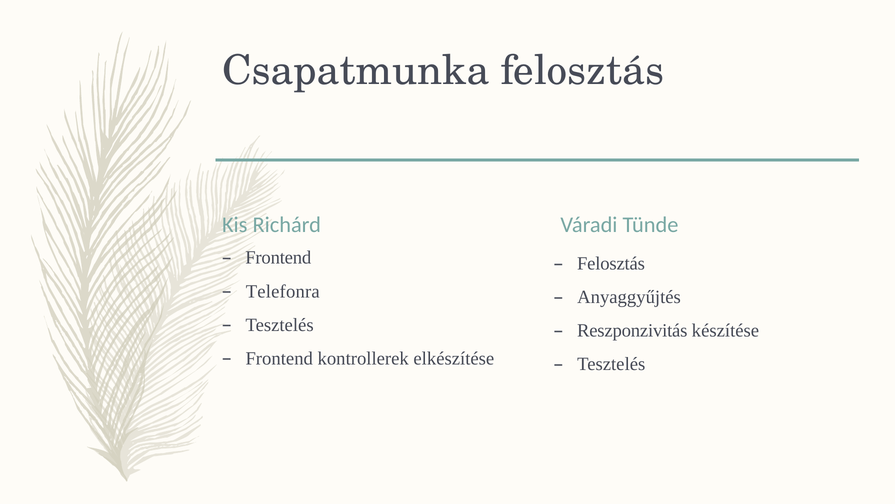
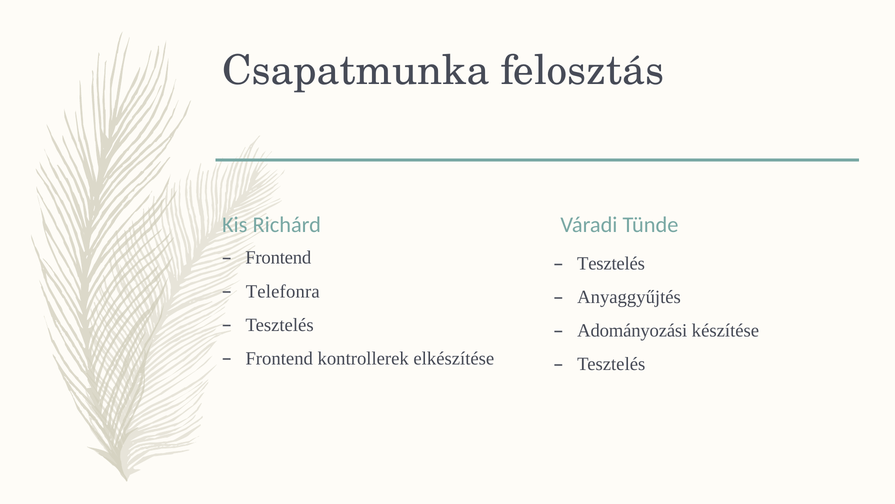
Felosztás at (611, 263): Felosztás -> Tesztelés
Reszponzivitás: Reszponzivitás -> Adományozási
